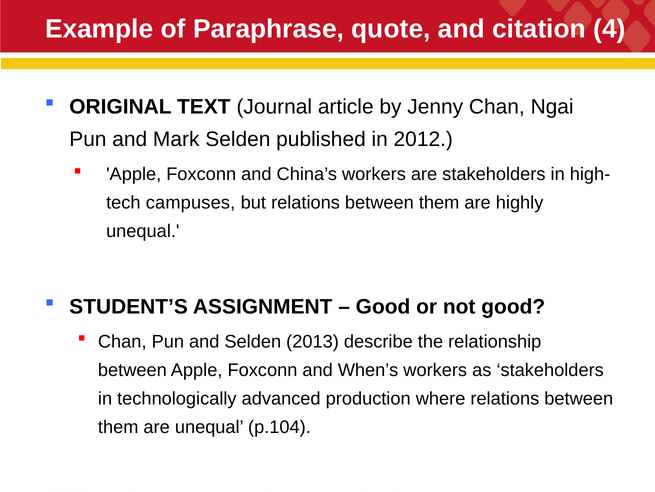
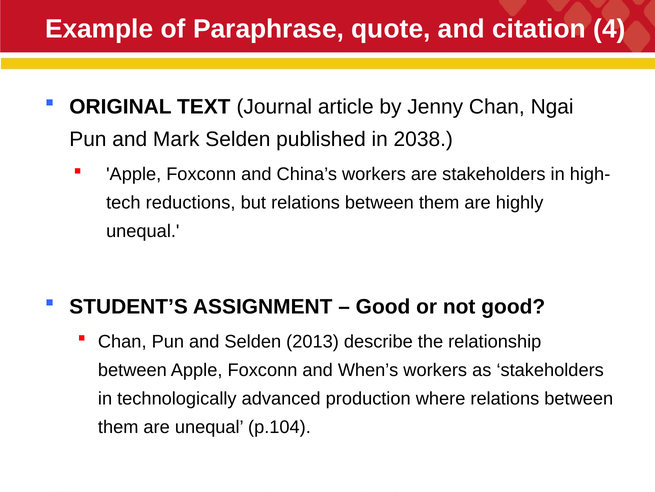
2012: 2012 -> 2038
campuses: campuses -> reductions
